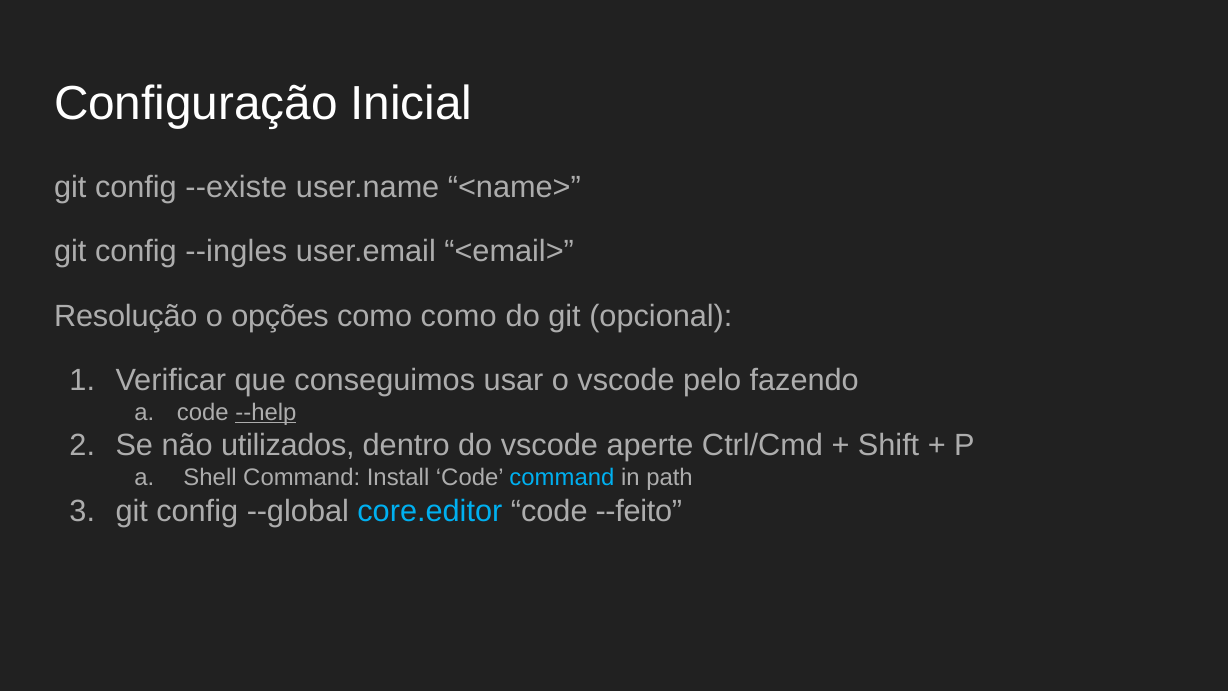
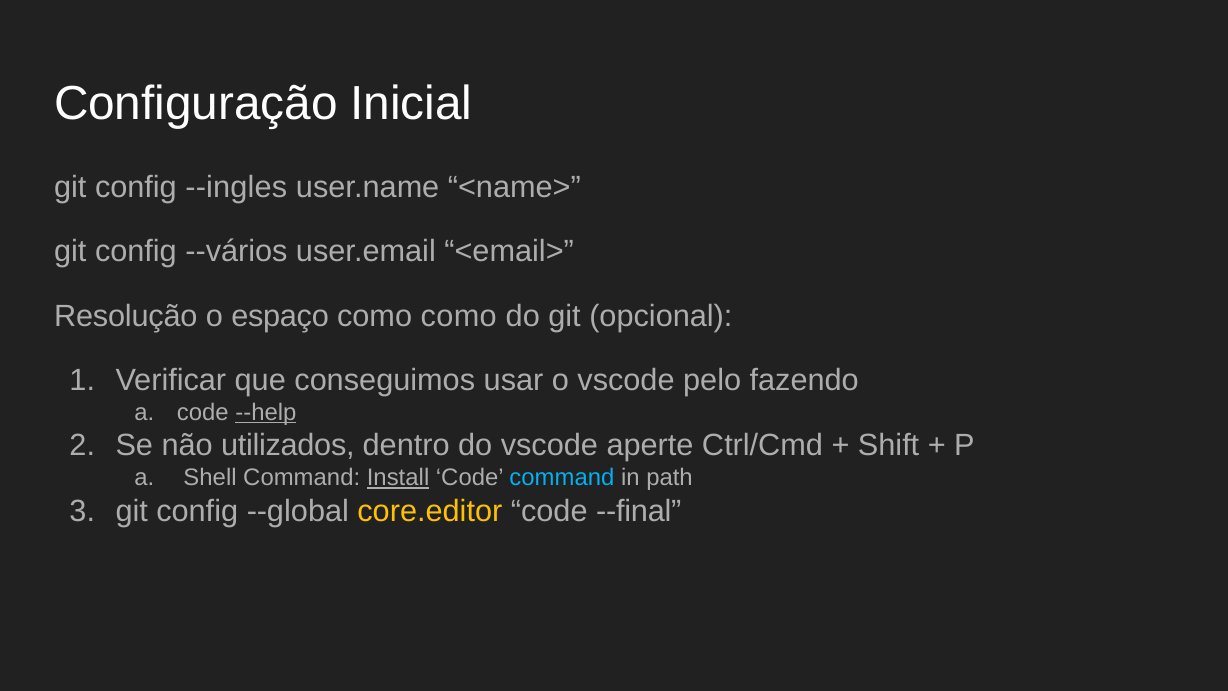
--existe: --existe -> --ingles
--ingles: --ingles -> --vários
opções: opções -> espaço
Install underline: none -> present
core.editor colour: light blue -> yellow
--feito: --feito -> --final
